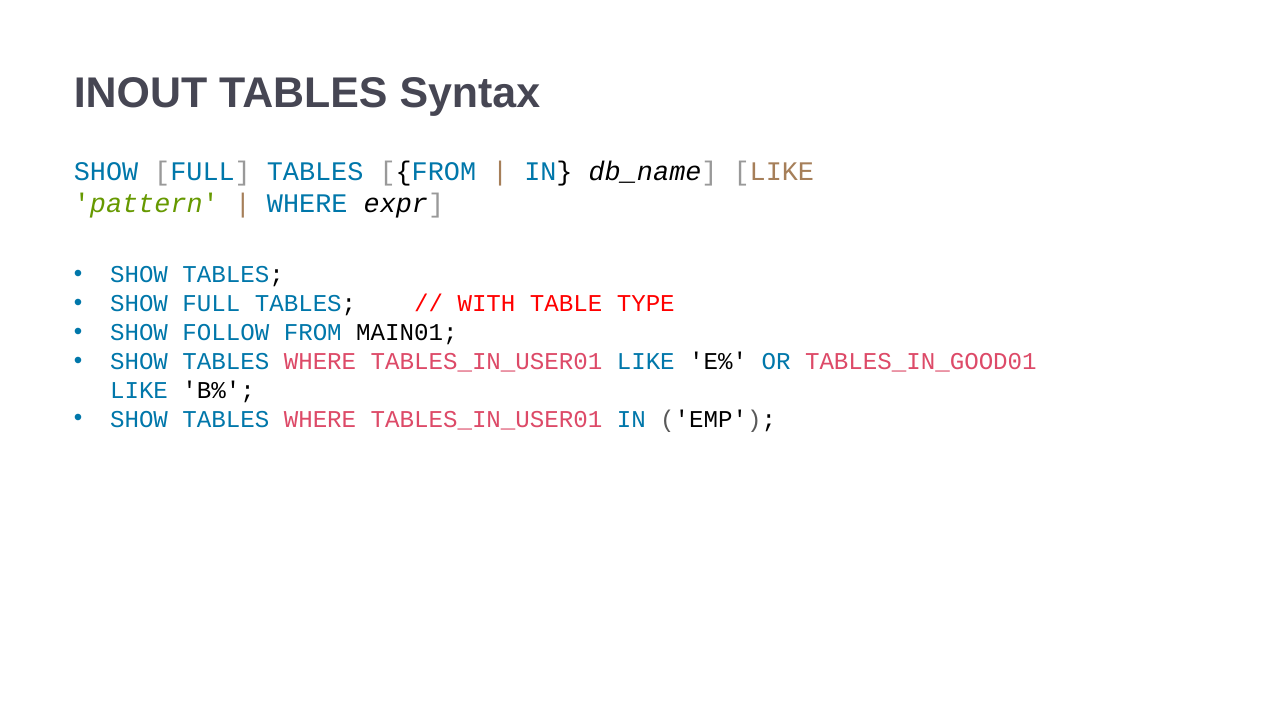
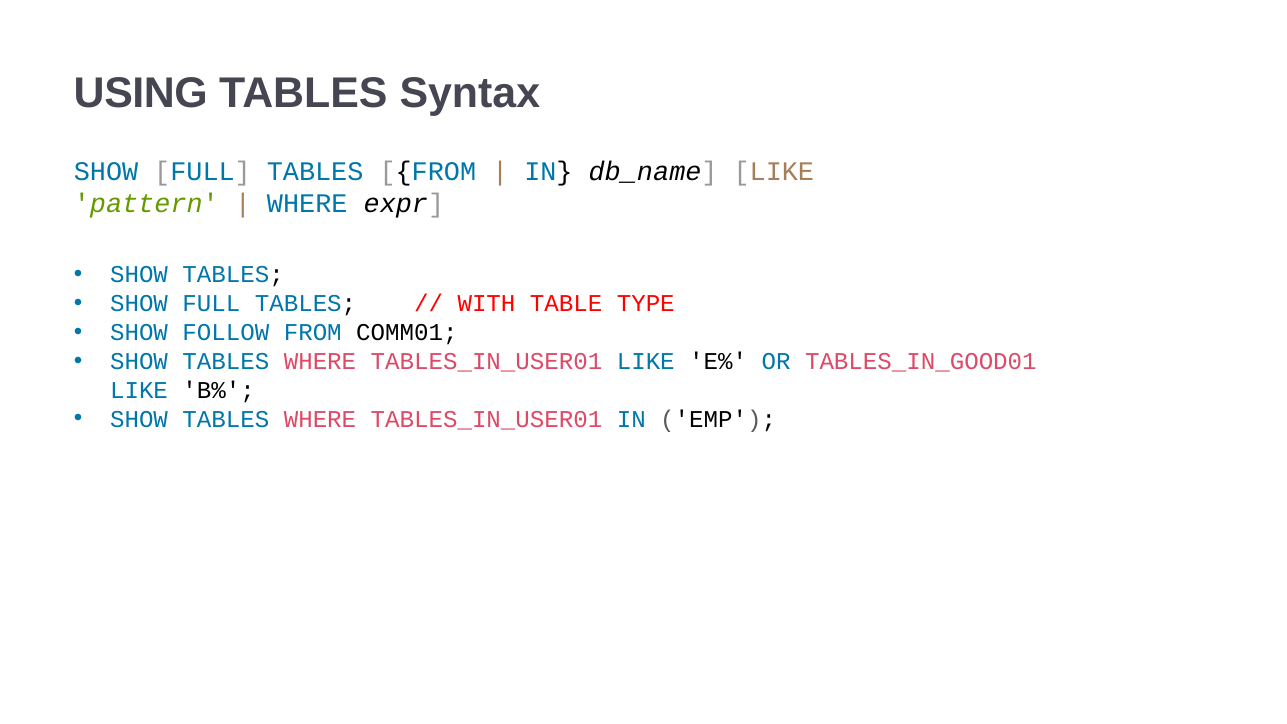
INOUT: INOUT -> USING
MAIN01: MAIN01 -> COMM01
